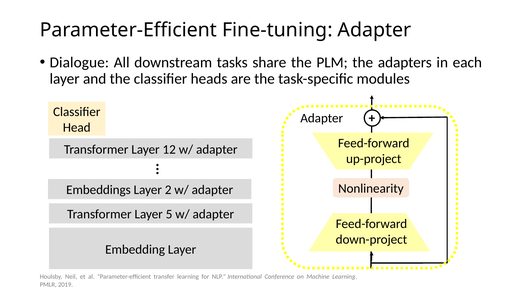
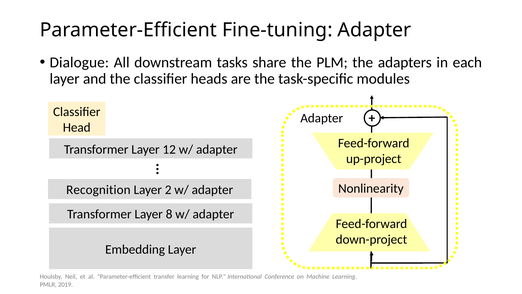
Embeddings: Embeddings -> Recognition
5: 5 -> 8
